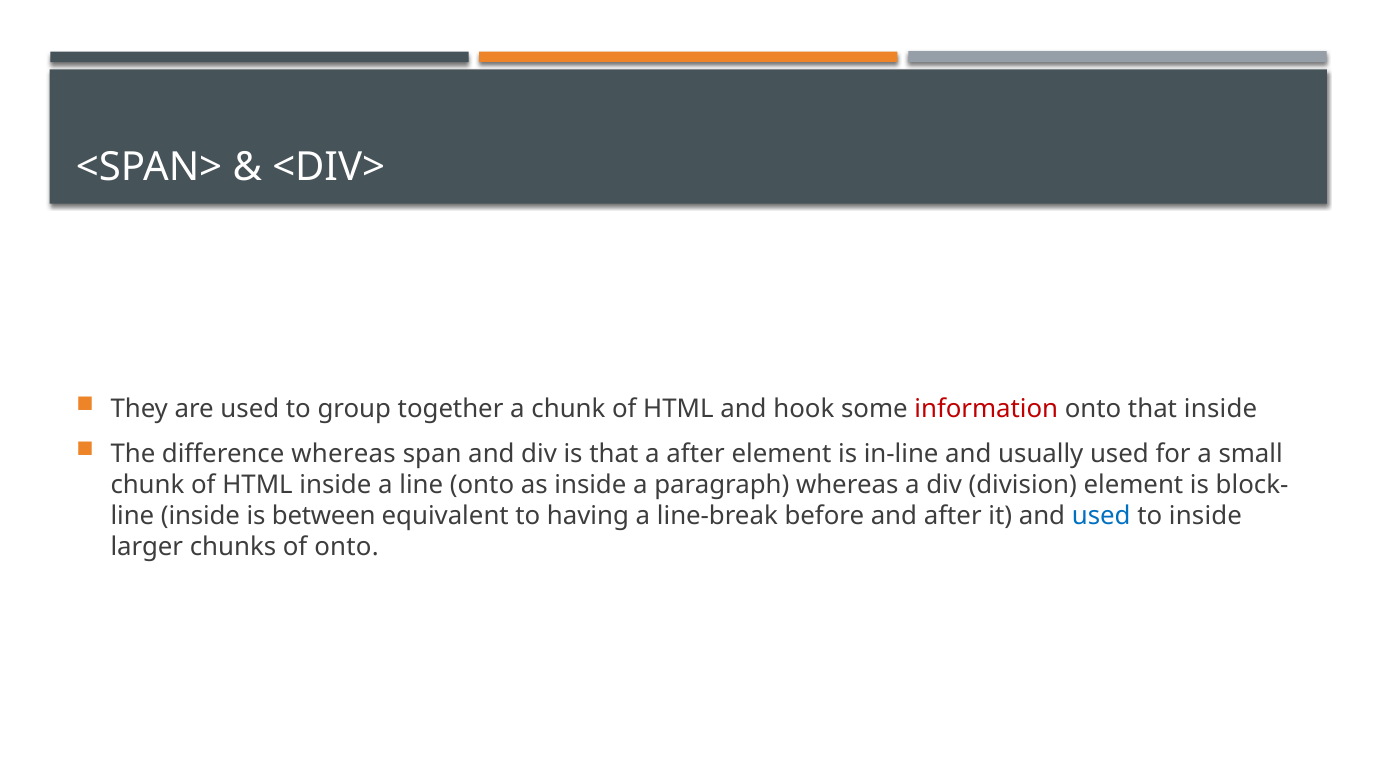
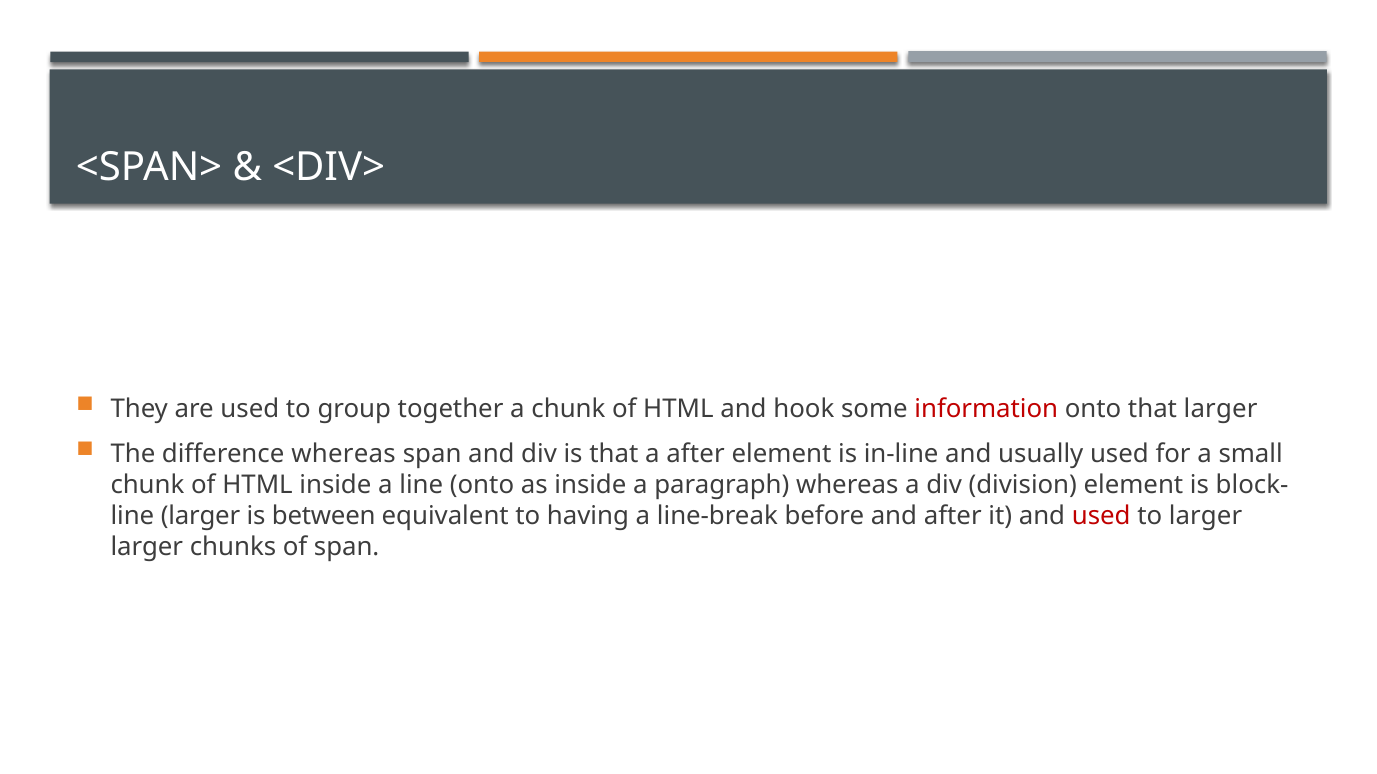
that inside: inside -> larger
line inside: inside -> larger
used at (1101, 516) colour: blue -> red
to inside: inside -> larger
of onto: onto -> span
